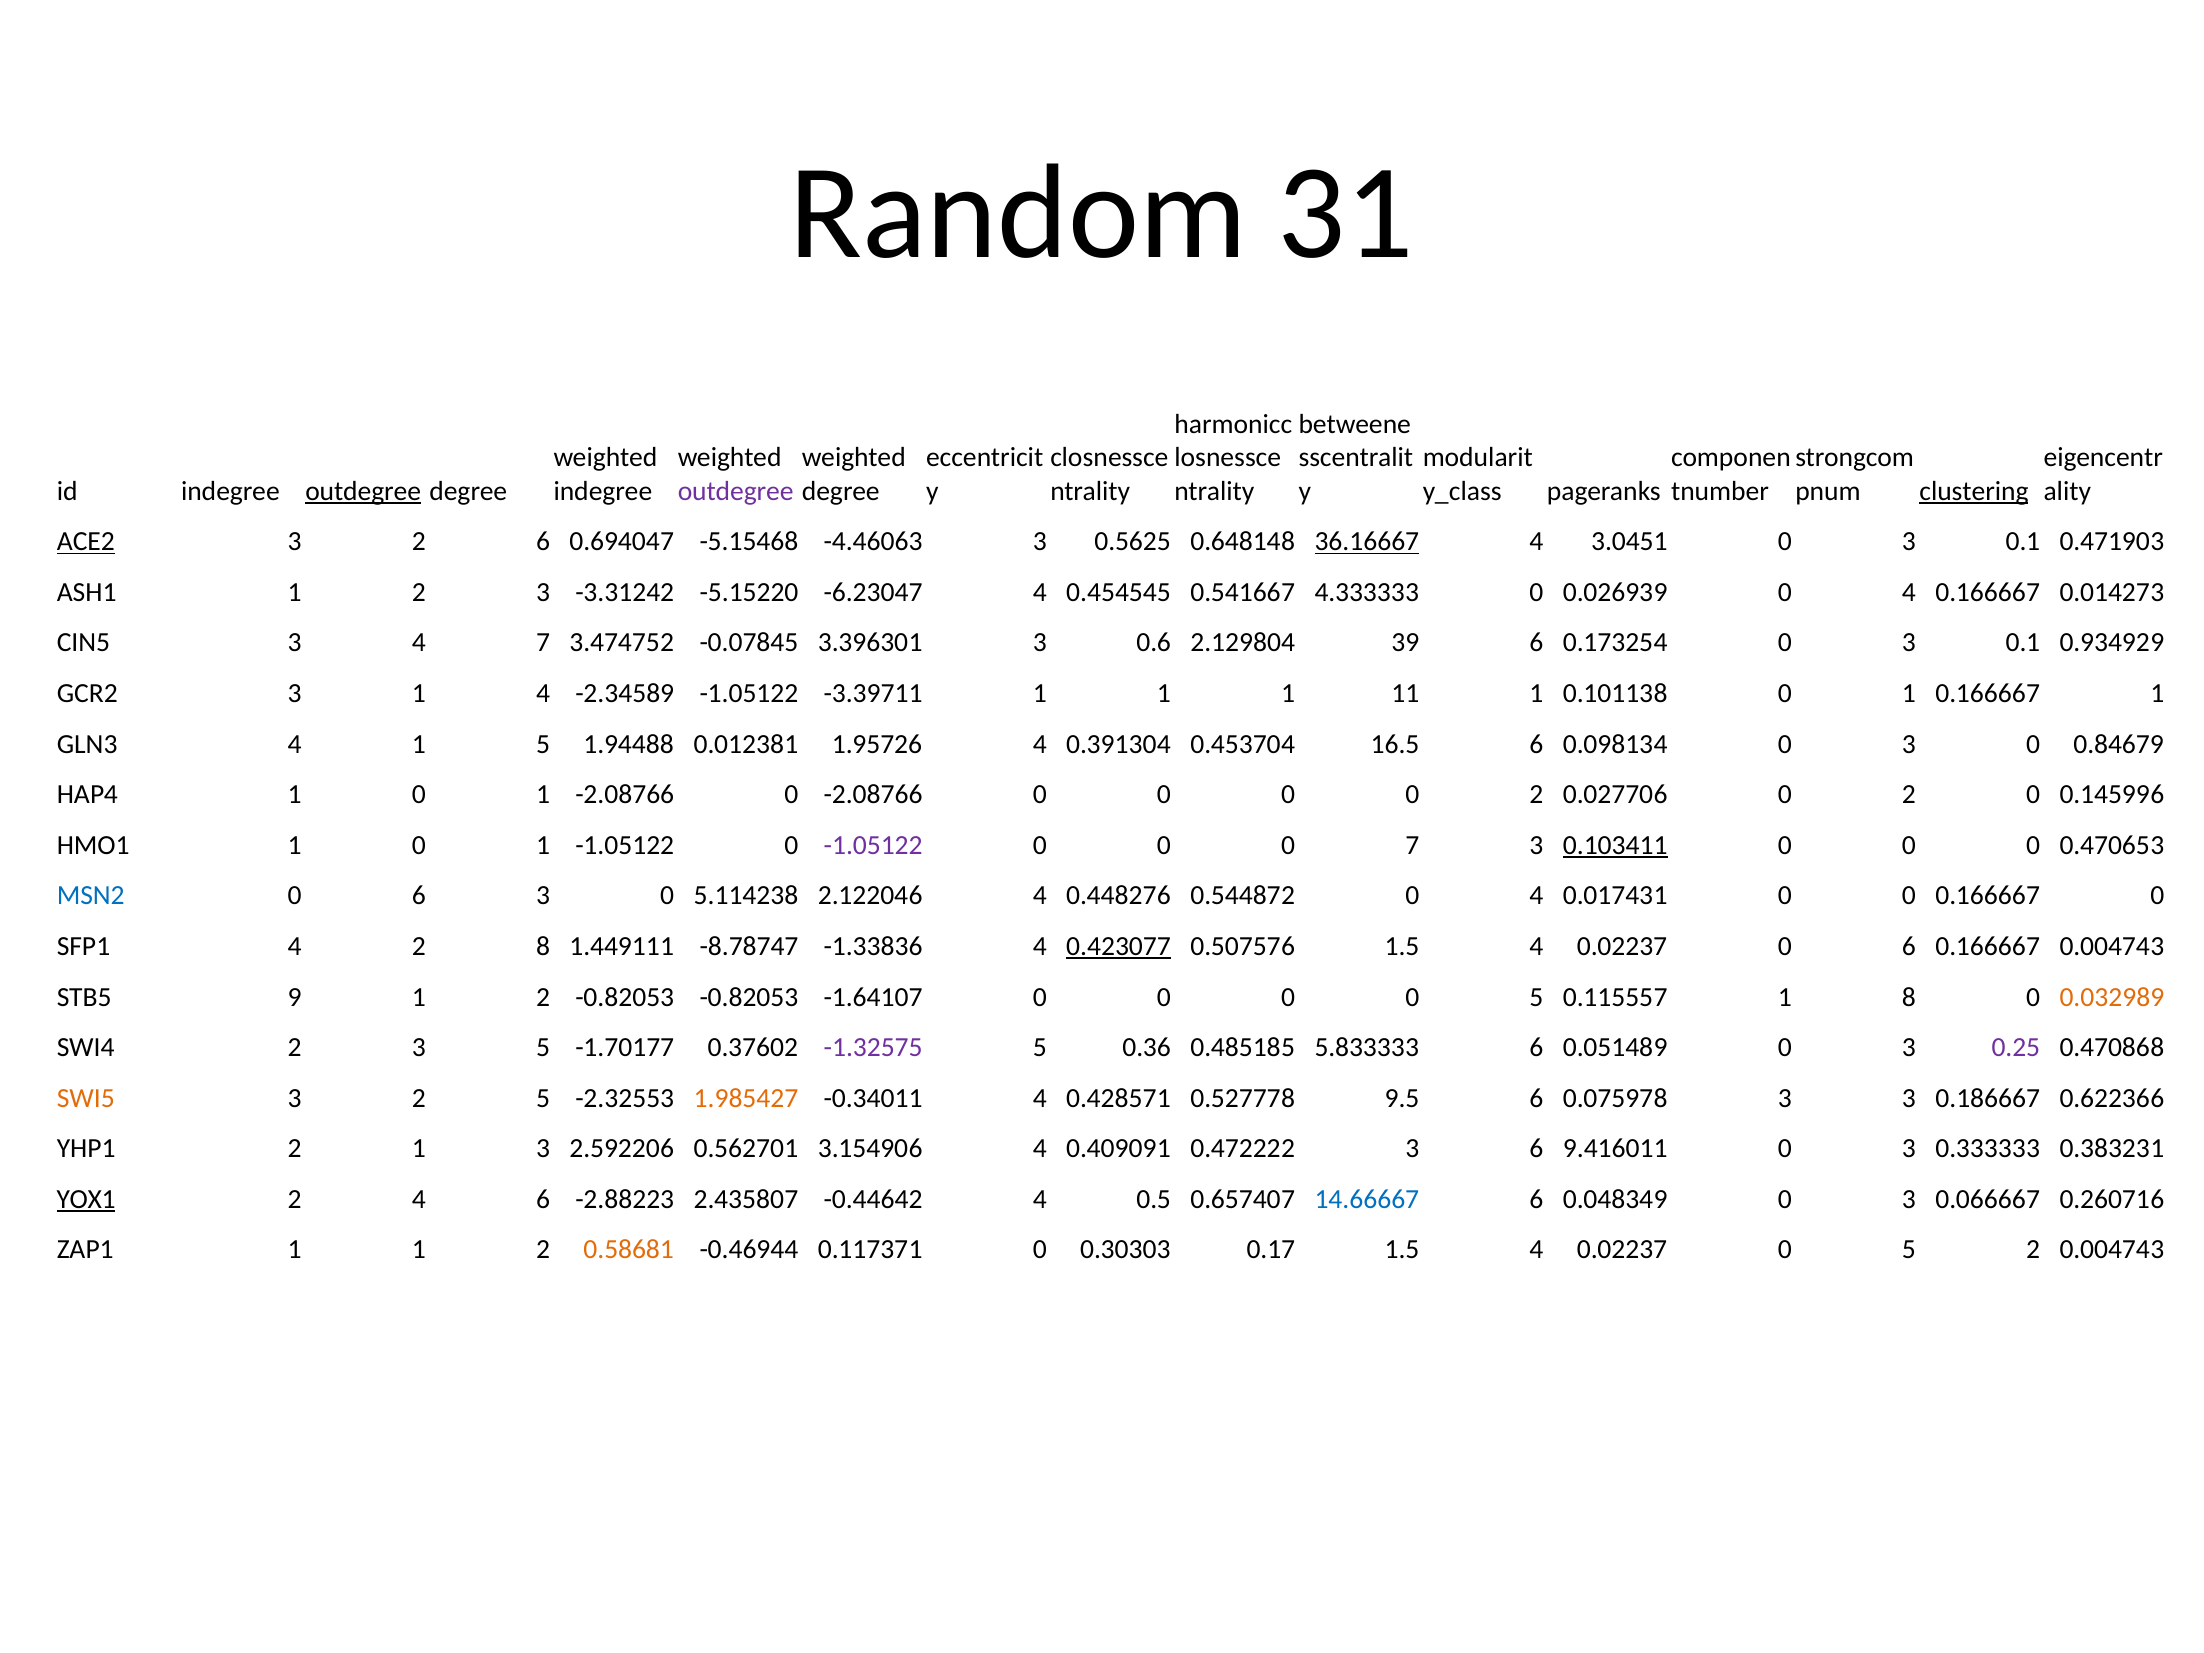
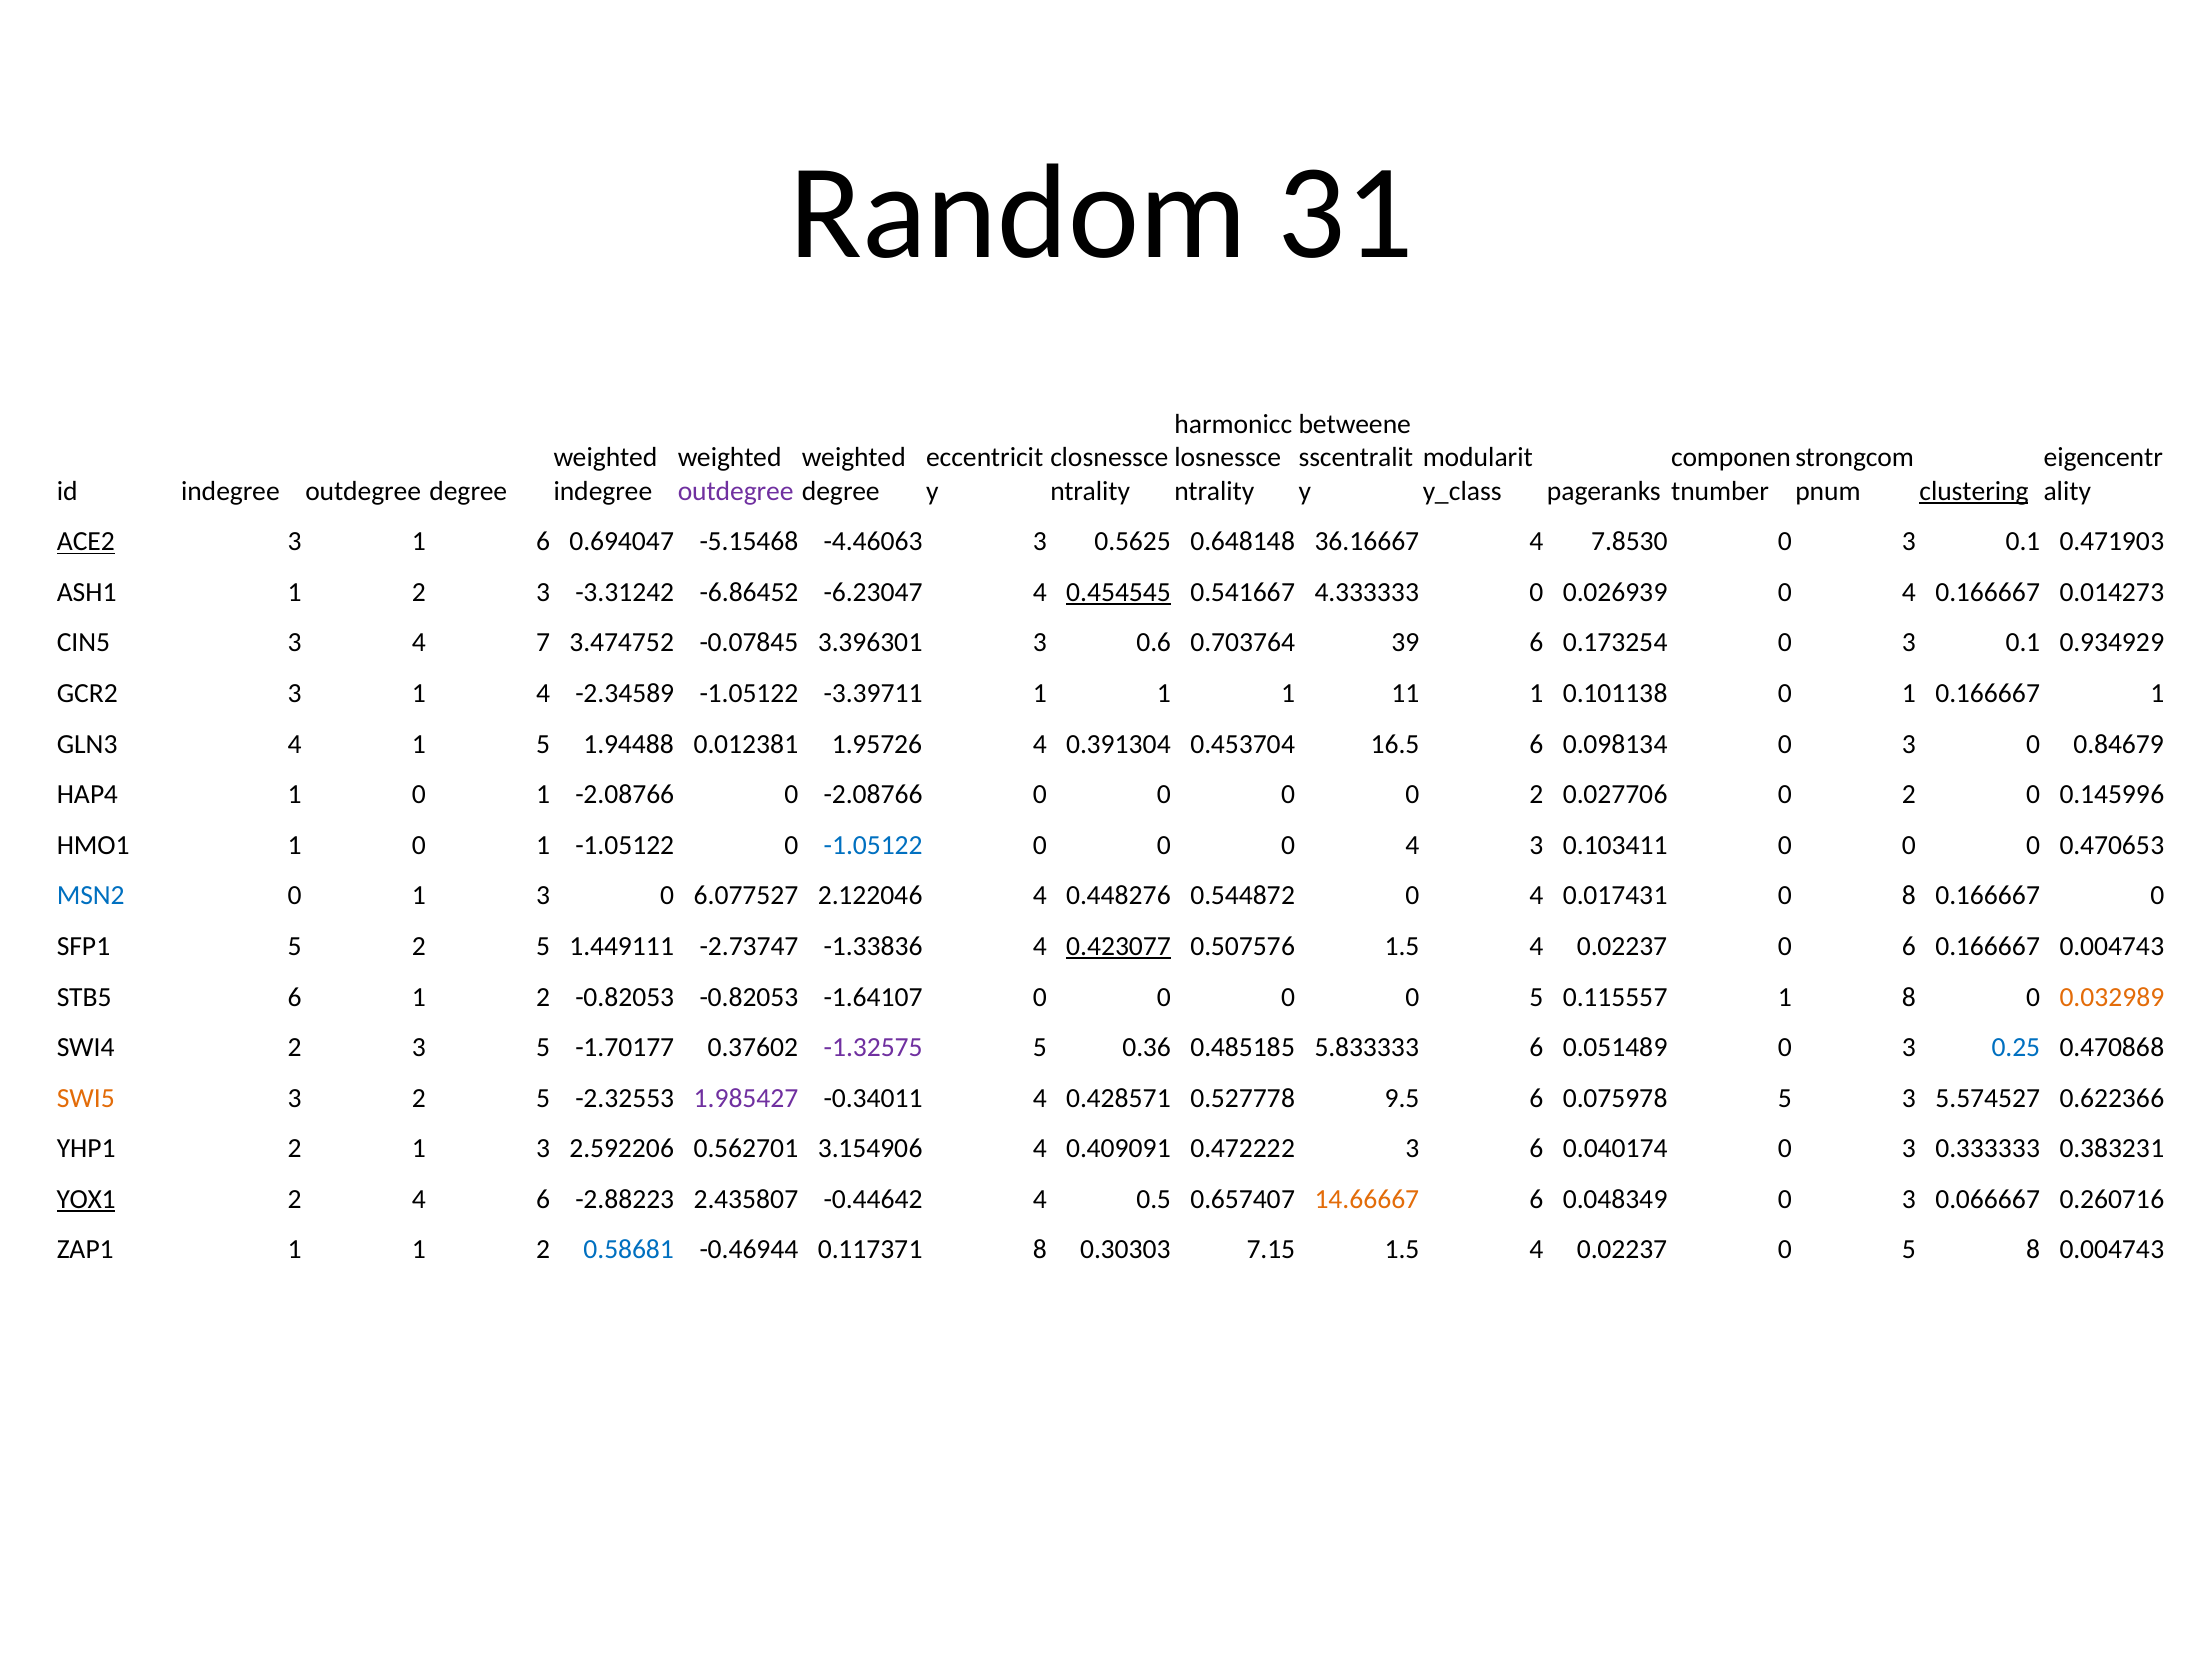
outdegree at (363, 491) underline: present -> none
2 at (419, 542): 2 -> 1
36.16667 underline: present -> none
3.0451: 3.0451 -> 7.8530
-5.15220: -5.15220 -> -6.86452
0.454545 underline: none -> present
2.129804: 2.129804 -> 0.703764
-1.05122 at (873, 845) colour: purple -> blue
0 0 7: 7 -> 4
0.103411 underline: present -> none
6 at (419, 896): 6 -> 1
5.114238: 5.114238 -> 6.077527
0.017431 0 0: 0 -> 8
SFP1 4: 4 -> 5
8 at (543, 946): 8 -> 5
-8.78747: -8.78747 -> -2.73747
STB5 9: 9 -> 6
0.25 colour: purple -> blue
1.985427 colour: orange -> purple
0.075978 3: 3 -> 5
0.186667: 0.186667 -> 5.574527
9.416011: 9.416011 -> 0.040174
14.66667 colour: blue -> orange
0.58681 colour: orange -> blue
0.117371 0: 0 -> 8
0.17: 0.17 -> 7.15
5 2: 2 -> 8
